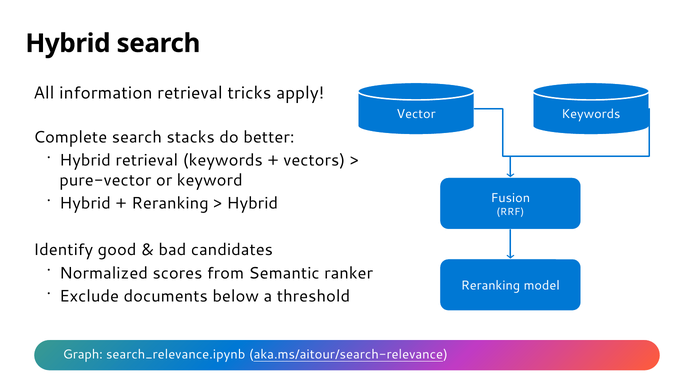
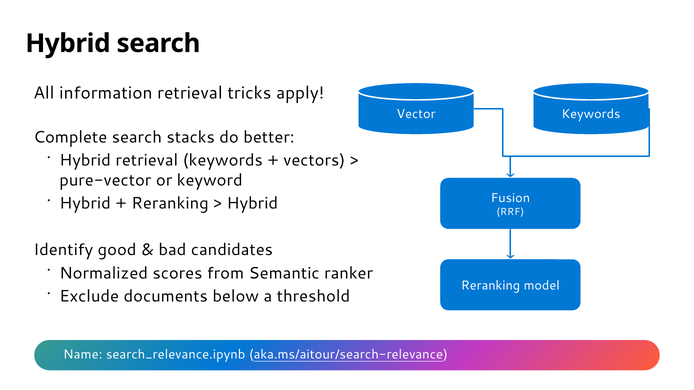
Graph: Graph -> Name
